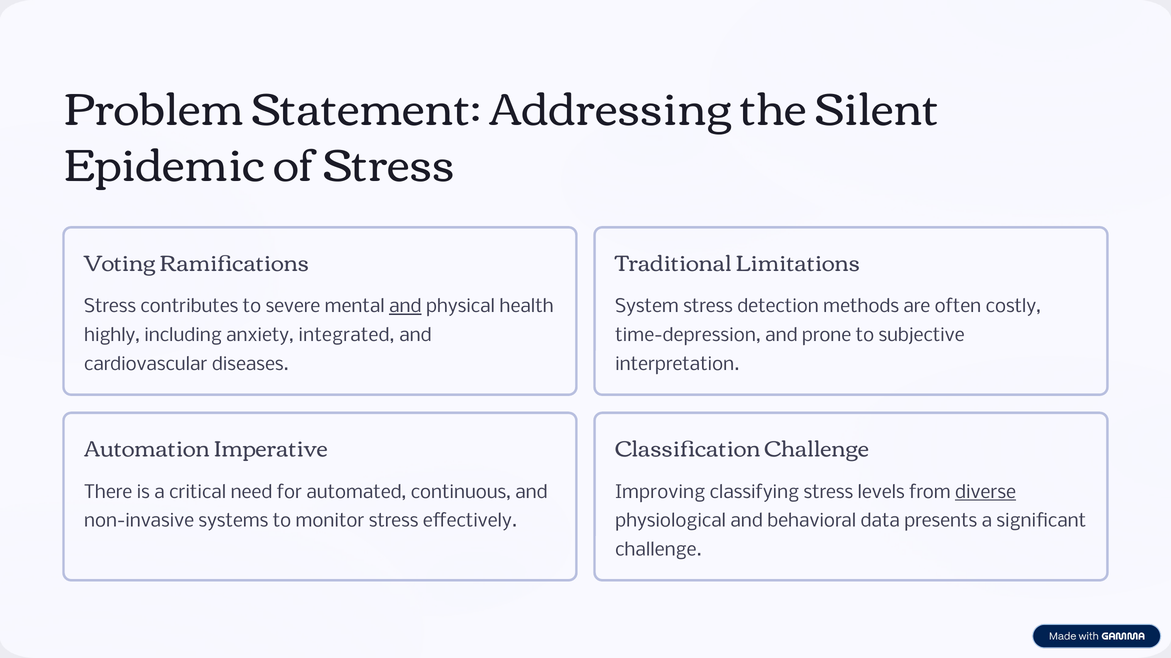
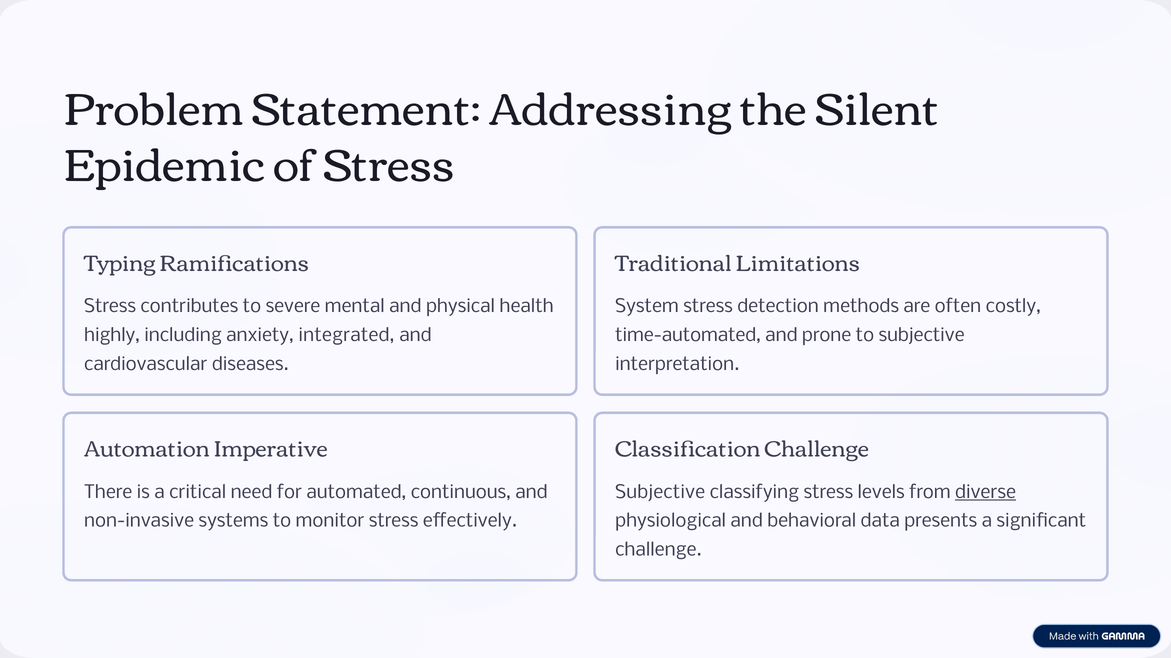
Voting: Voting -> Typing
and at (405, 307) underline: present -> none
time-depression: time-depression -> time-automated
Improving at (660, 493): Improving -> Subjective
